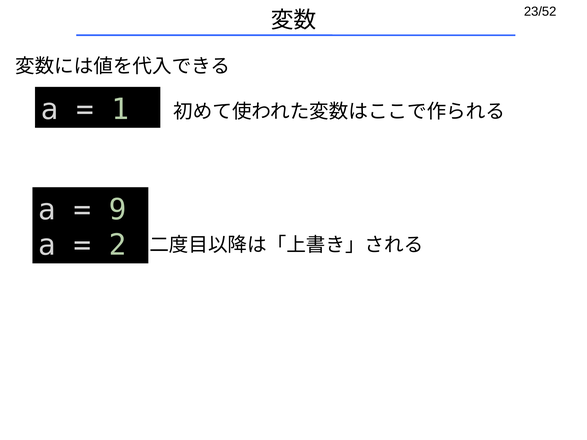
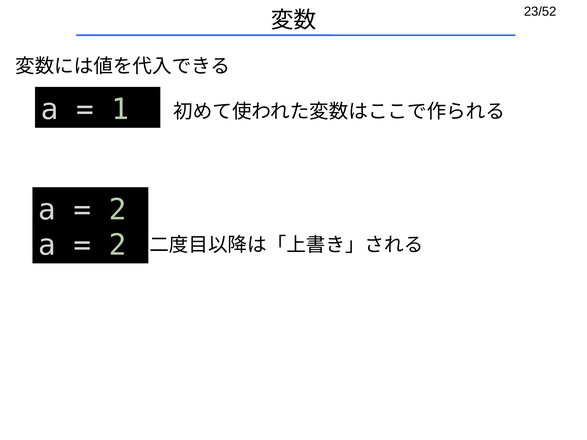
9 at (118, 210): 9 -> 2
